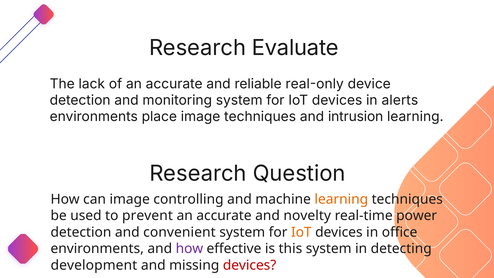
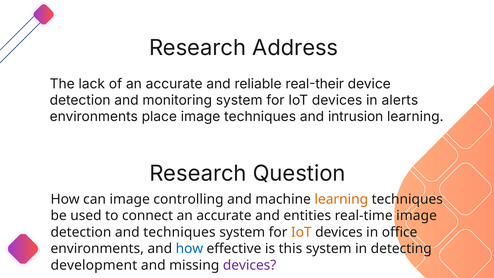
Evaluate: Evaluate -> Address
real-only: real-only -> real-their
prevent: prevent -> connect
novelty: novelty -> entities
real-time power: power -> image
and convenient: convenient -> techniques
how at (189, 249) colour: purple -> blue
devices at (250, 265) colour: red -> purple
